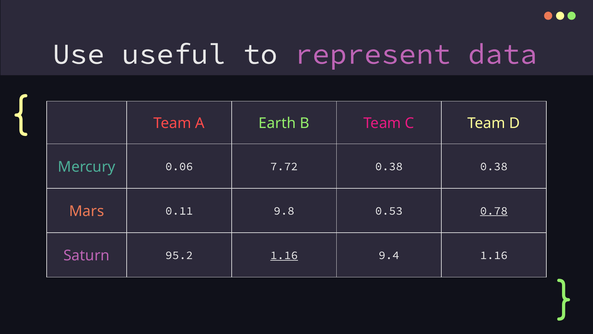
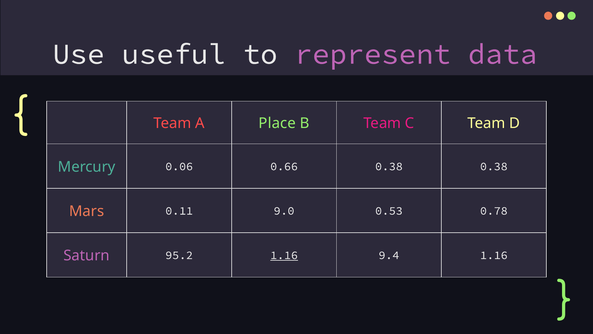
Earth: Earth -> Place
7.72: 7.72 -> 0.66
9.8: 9.8 -> 9.0
0.78 underline: present -> none
